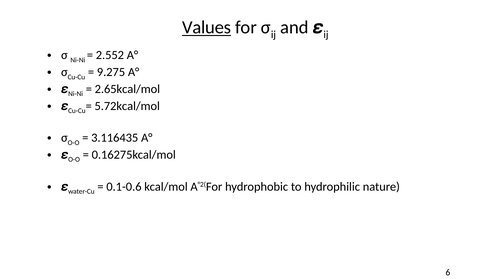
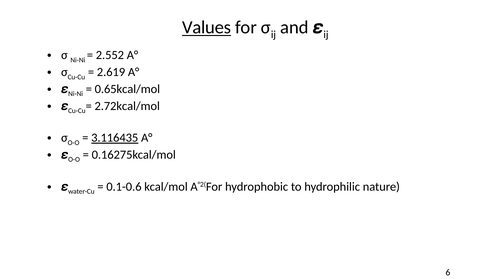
9.275: 9.275 -> 2.619
2.65kcal/mol: 2.65kcal/mol -> 0.65kcal/mol
5.72kcal/mol: 5.72kcal/mol -> 2.72kcal/mol
3.116435 underline: none -> present
